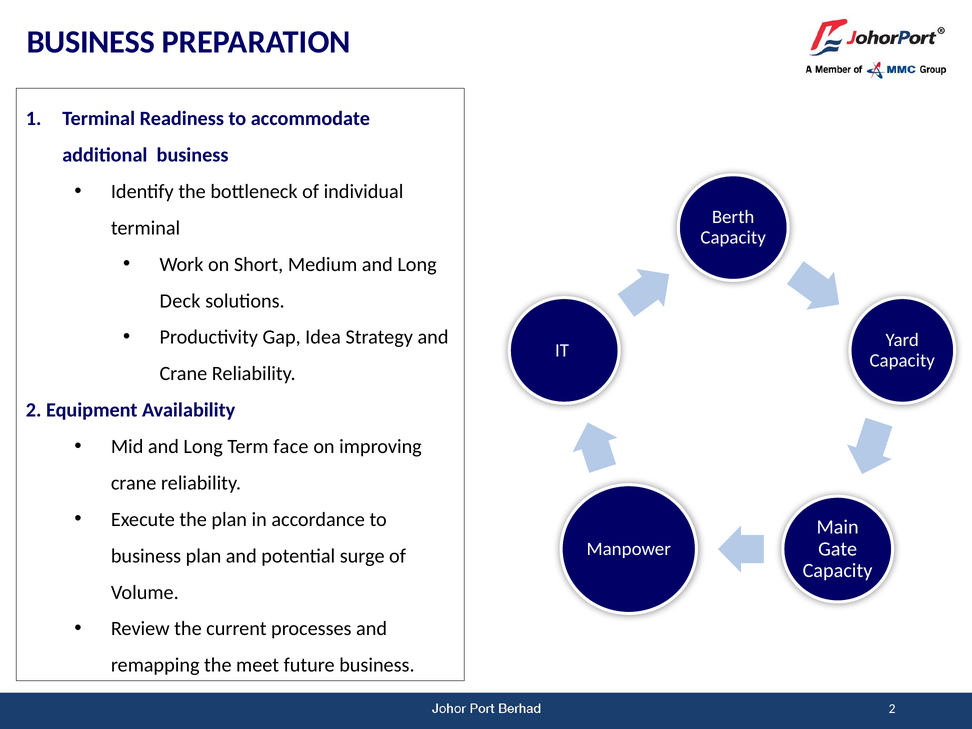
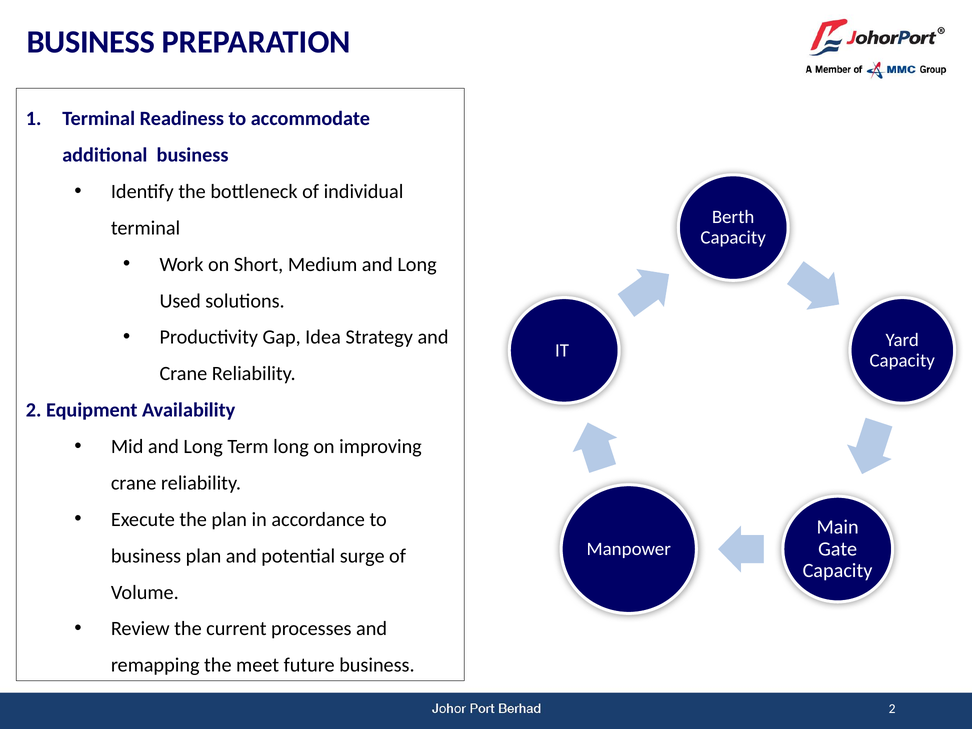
Deck: Deck -> Used
Term face: face -> long
